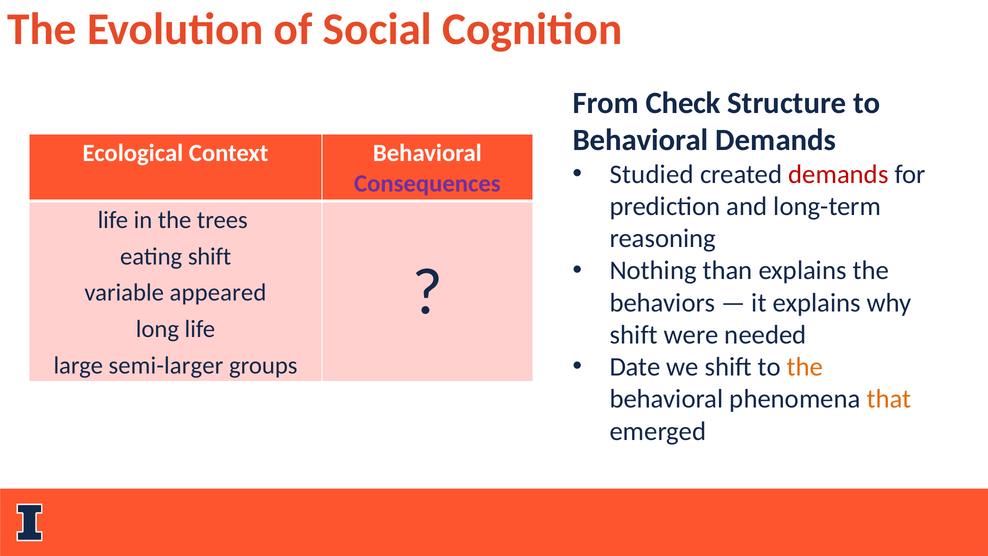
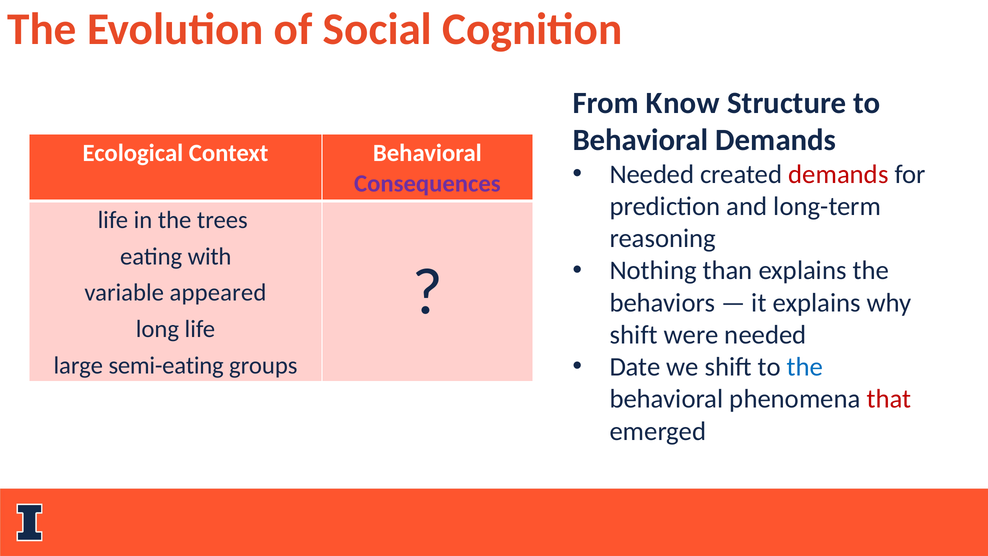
Check: Check -> Know
Studied at (652, 174): Studied -> Needed
eating shift: shift -> with
the at (805, 367) colour: orange -> blue
semi-larger: semi-larger -> semi-eating
that colour: orange -> red
